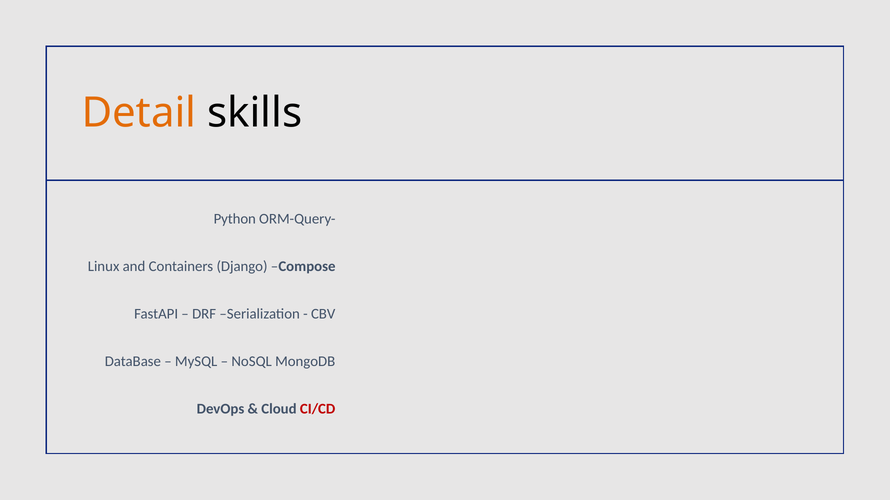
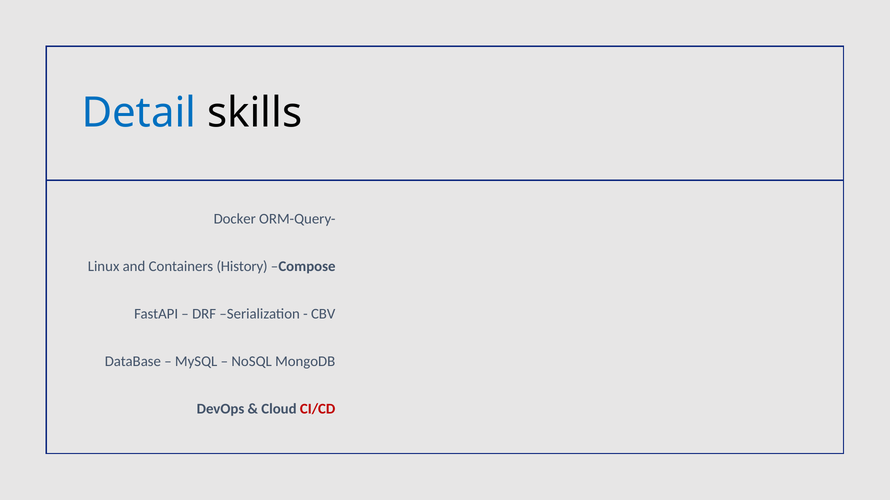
Detail colour: orange -> blue
Python: Python -> Docker
Django: Django -> History
